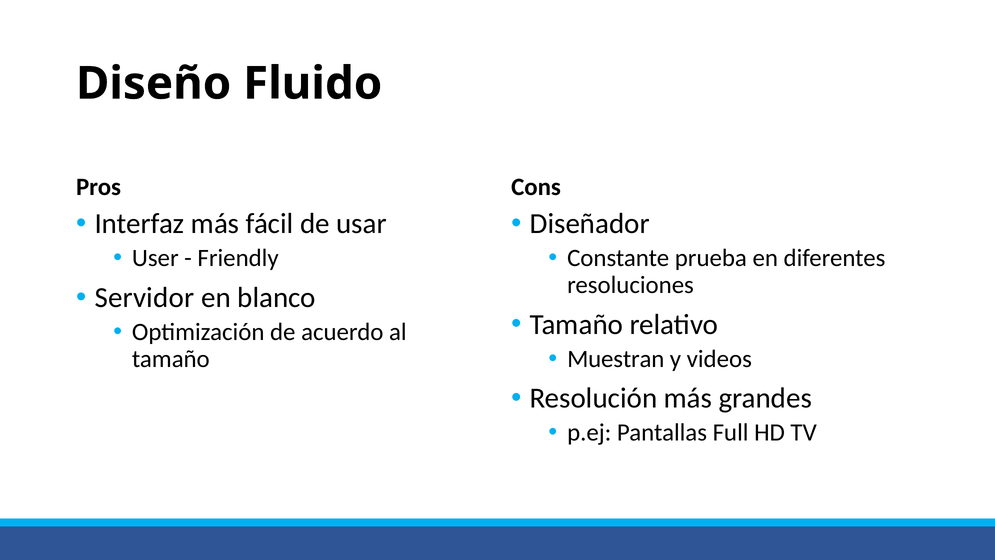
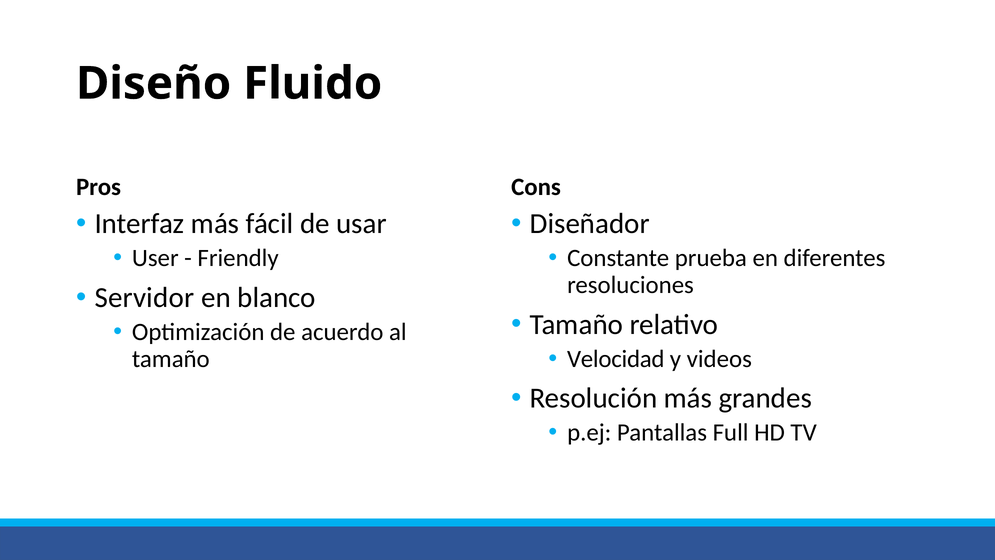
Muestran: Muestran -> Velocidad
